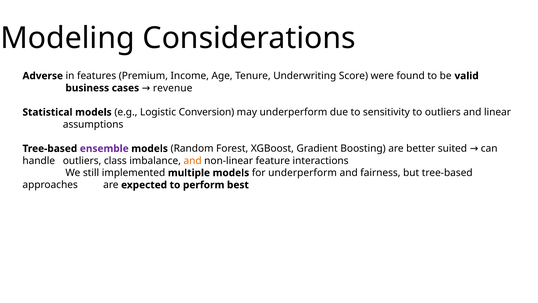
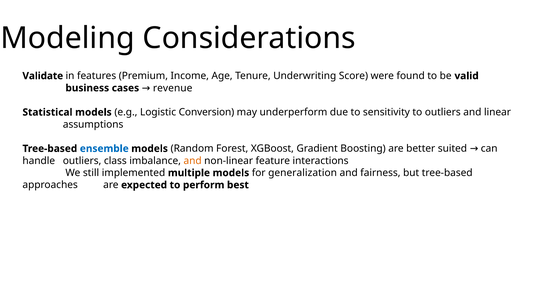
Adverse: Adverse -> Validate
ensemble colour: purple -> blue
for underperform: underperform -> generalization
